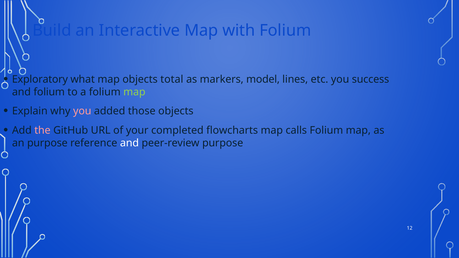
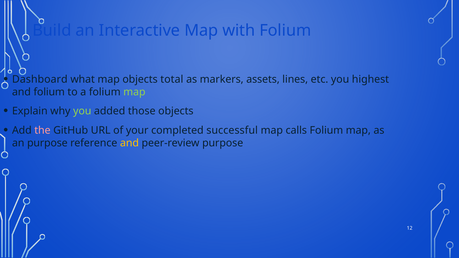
Exploratory: Exploratory -> Dashboard
model: model -> assets
success: success -> highest
you at (82, 111) colour: pink -> light green
flowcharts: flowcharts -> successful
and at (129, 143) colour: white -> yellow
